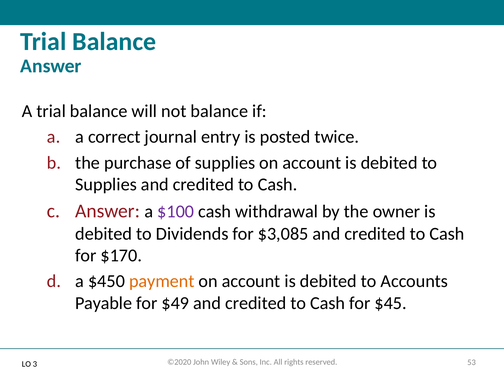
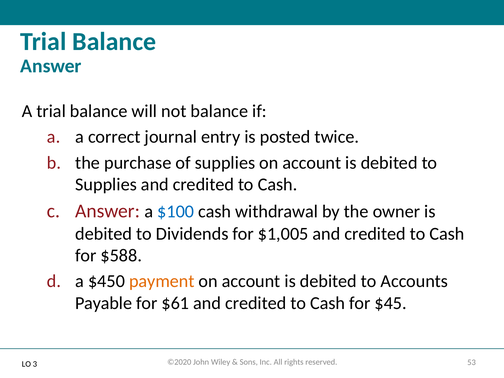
$100 colour: purple -> blue
$3,085: $3,085 -> $1,005
$170: $170 -> $588
$49: $49 -> $61
